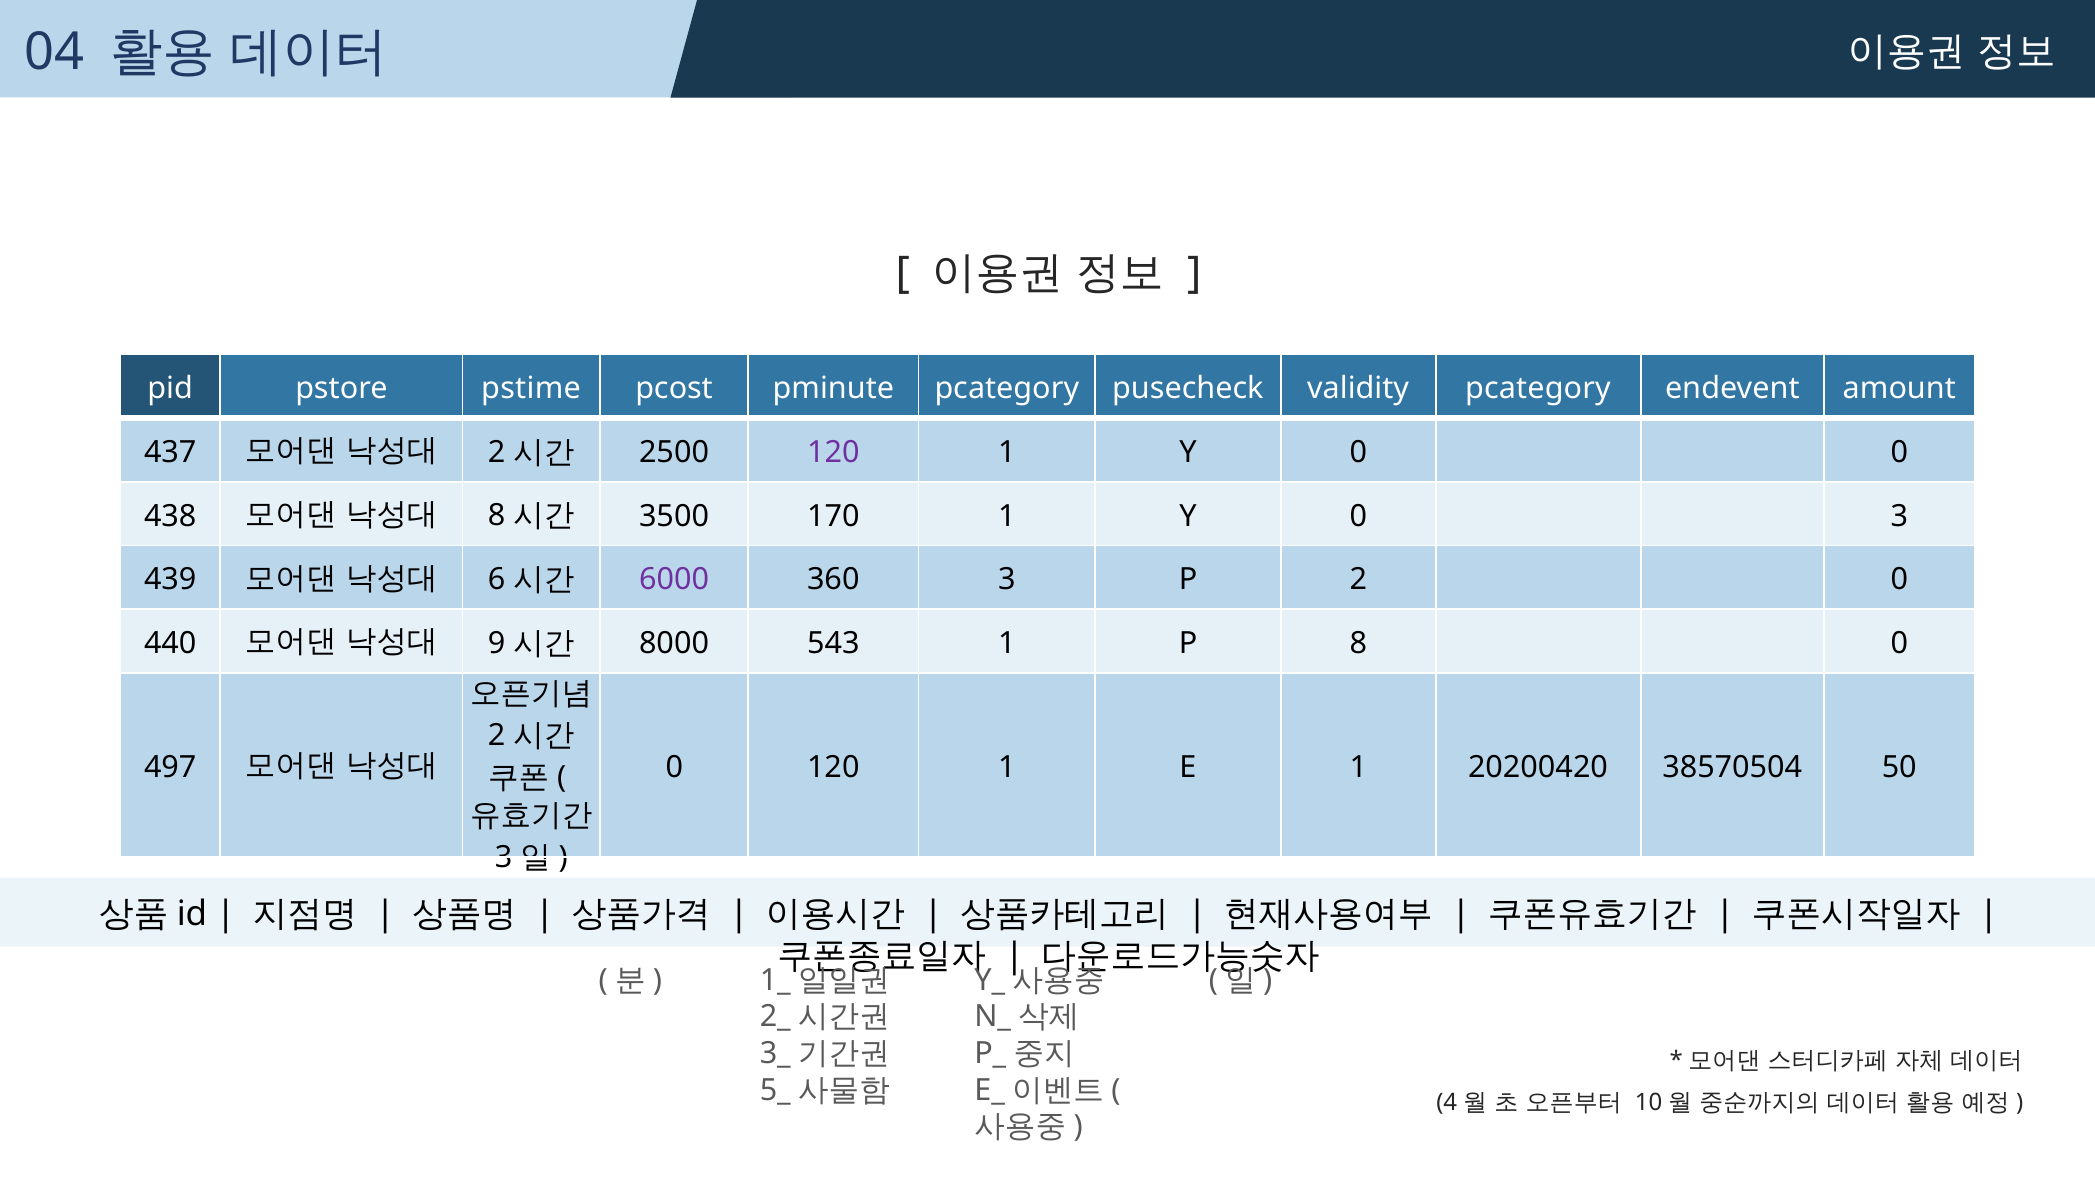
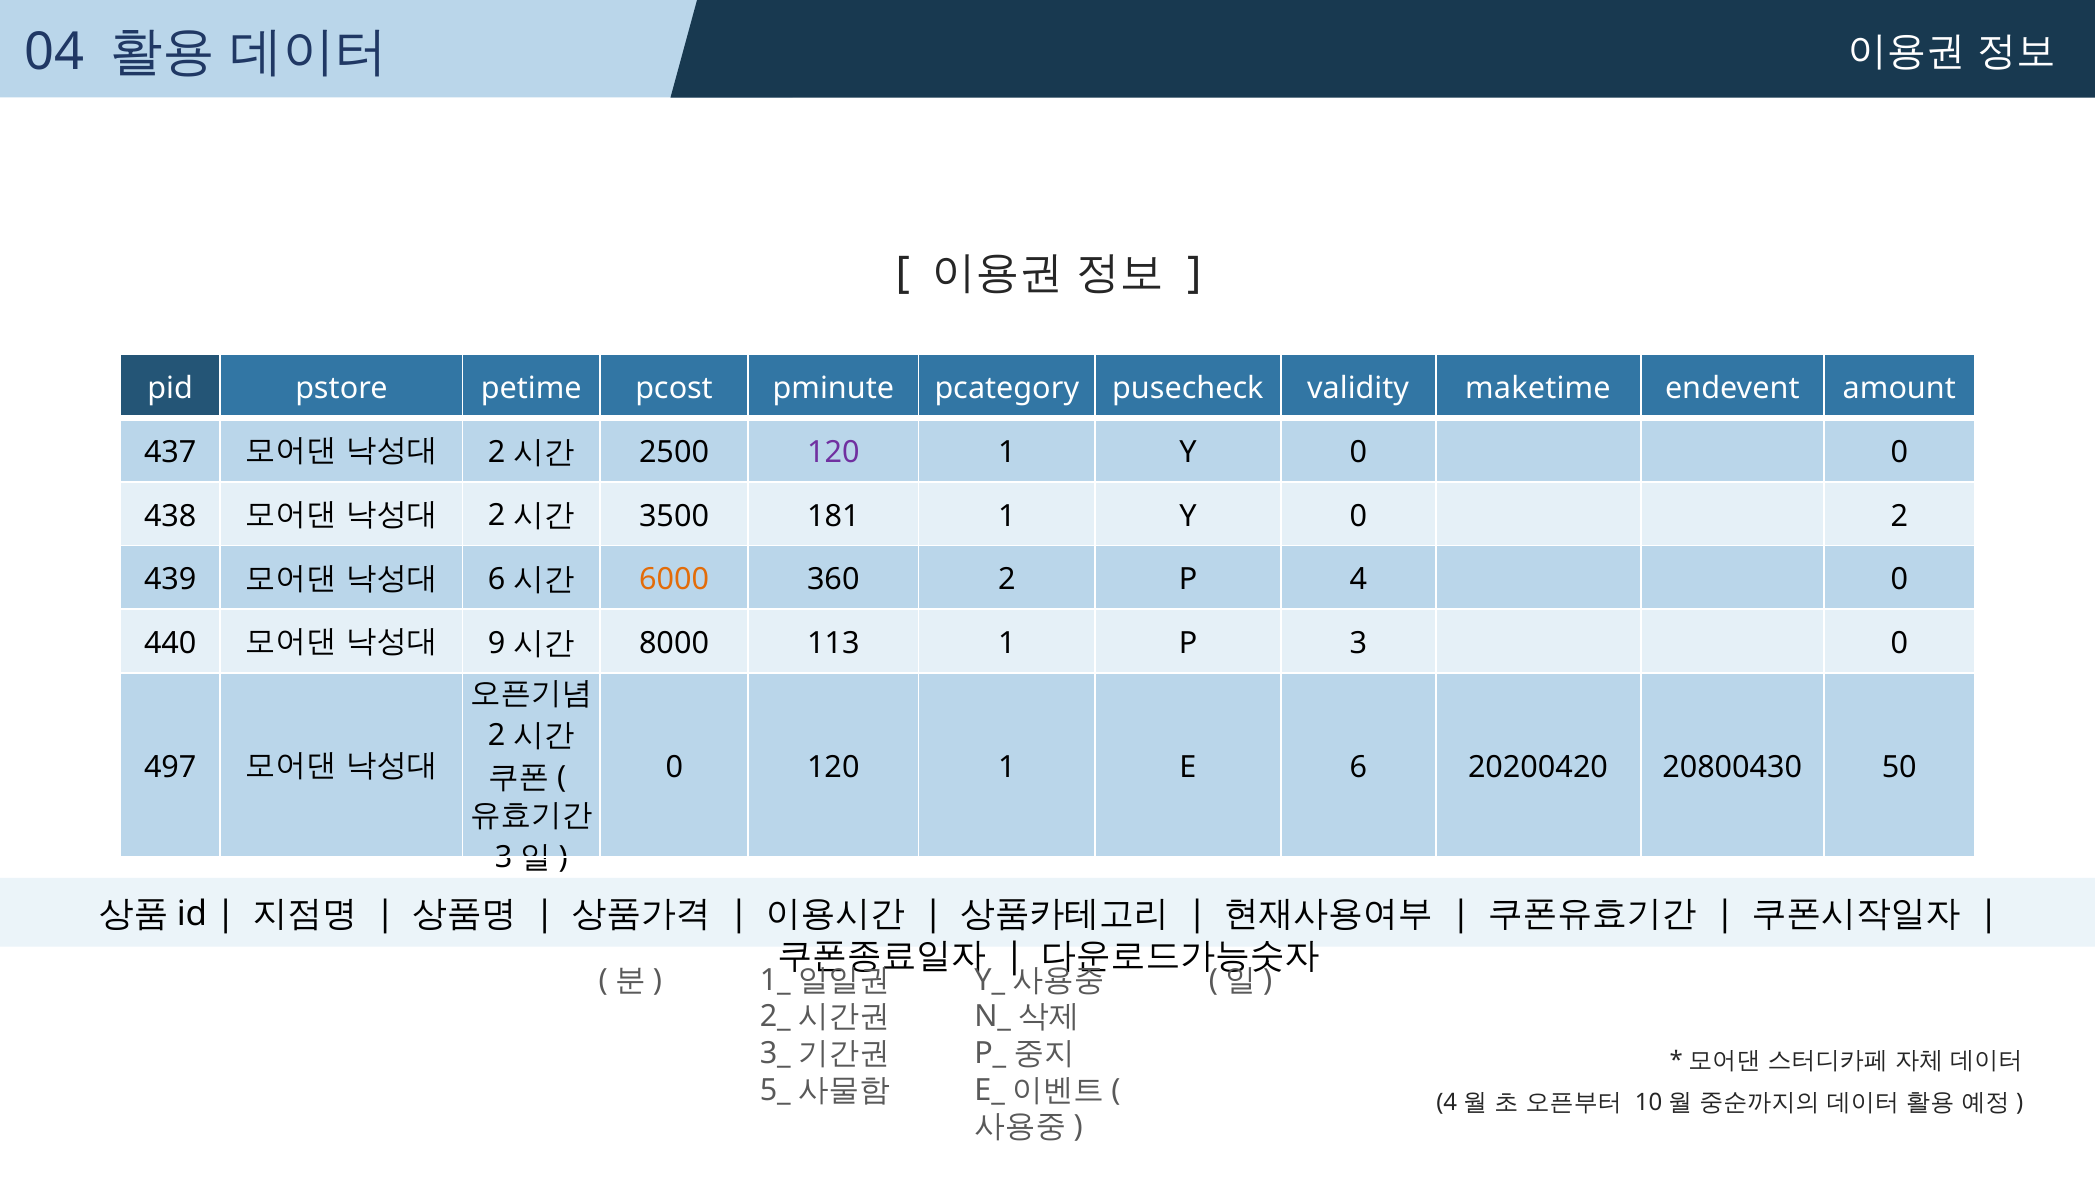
pstime: pstime -> petime
validity pcategory: pcategory -> maketime
8 at (497, 516): 8 -> 2
170: 170 -> 181
0 3: 3 -> 2
6000 colour: purple -> orange
360 3: 3 -> 2
P 2: 2 -> 4
543: 543 -> 113
P 8: 8 -> 3
E 1: 1 -> 6
38570504: 38570504 -> 20800430
